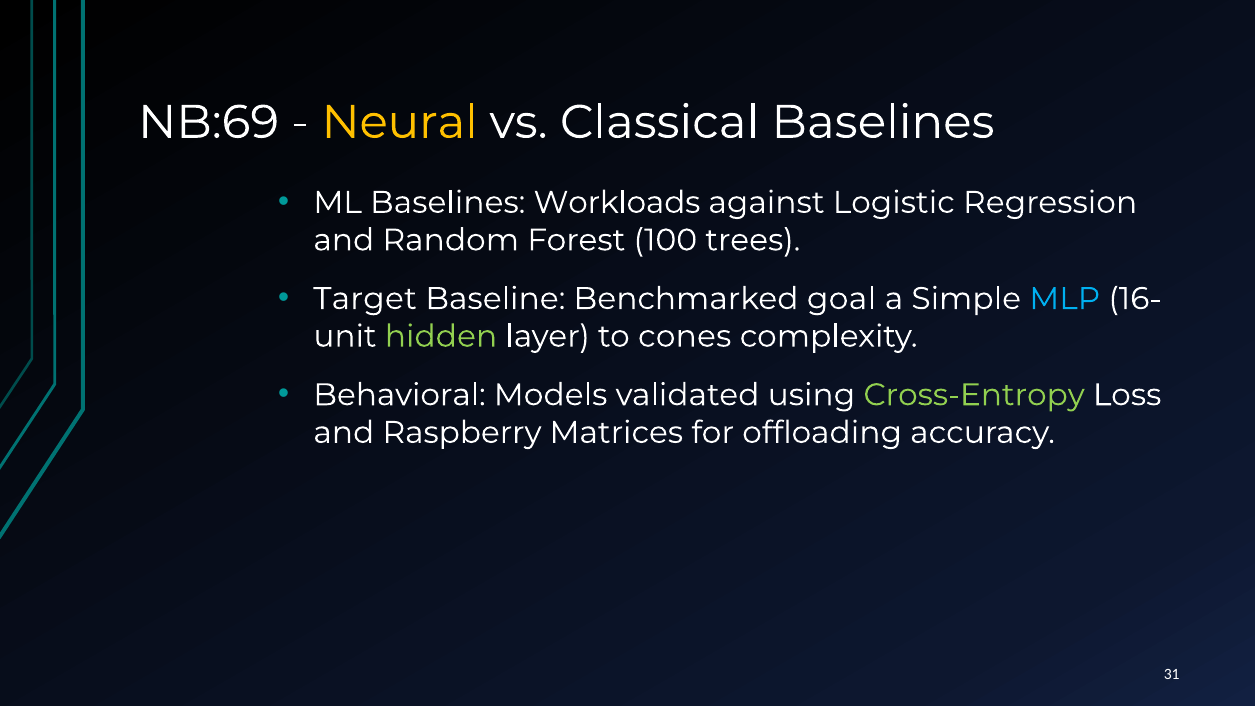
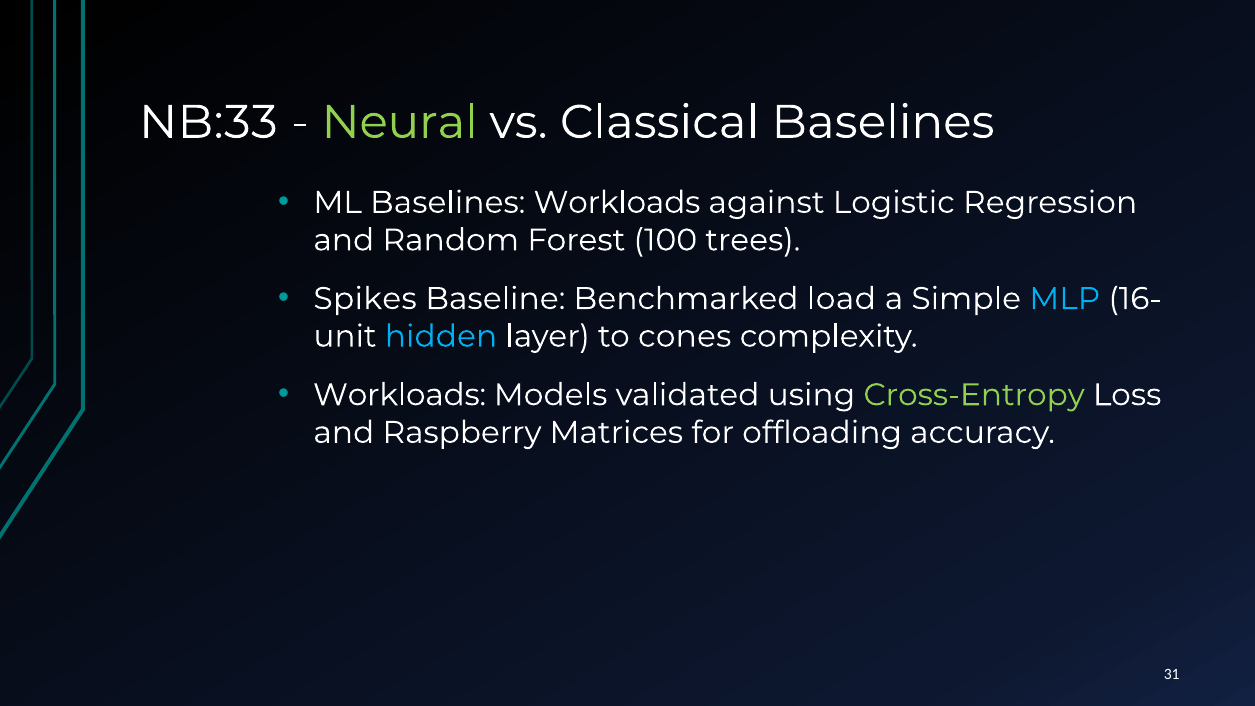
NB:69: NB:69 -> NB:33
Neural colour: yellow -> light green
Target: Target -> Spikes
goal: goal -> load
hidden colour: light green -> light blue
Behavioral at (400, 395): Behavioral -> Workloads
